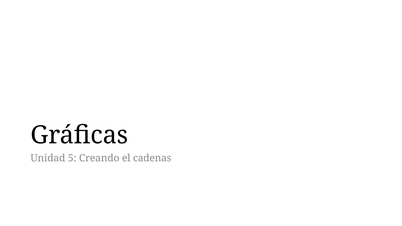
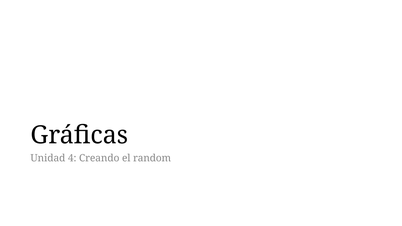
5: 5 -> 4
cadenas: cadenas -> random
